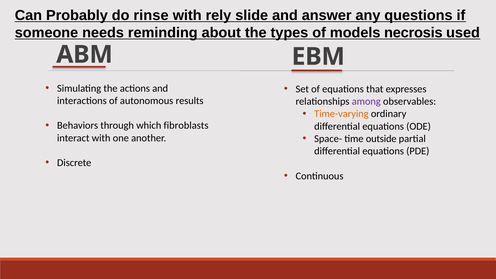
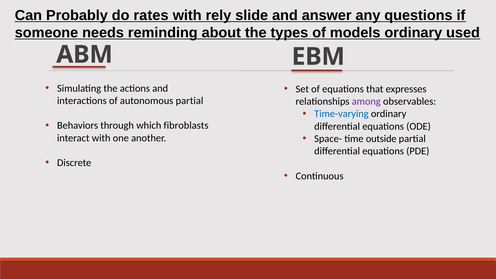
rinse: rinse -> rates
models necrosis: necrosis -> ordinary
autonomous results: results -> partial
Time-varying colour: orange -> blue
